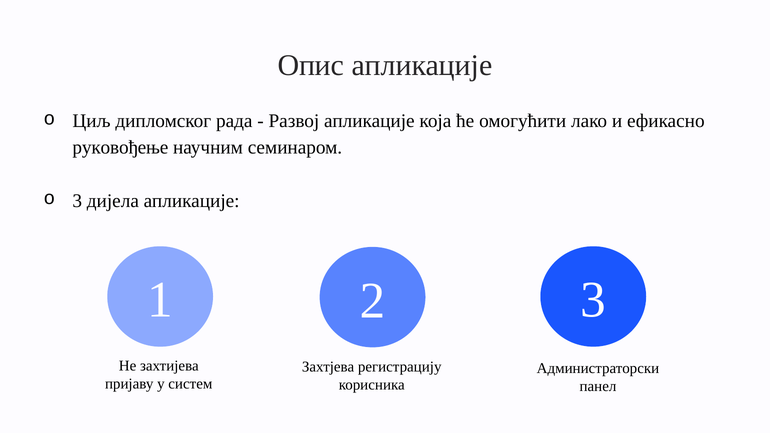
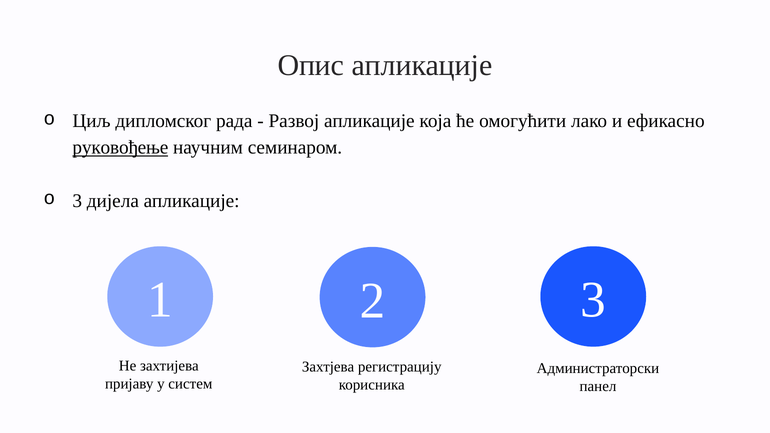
руковођење underline: none -> present
